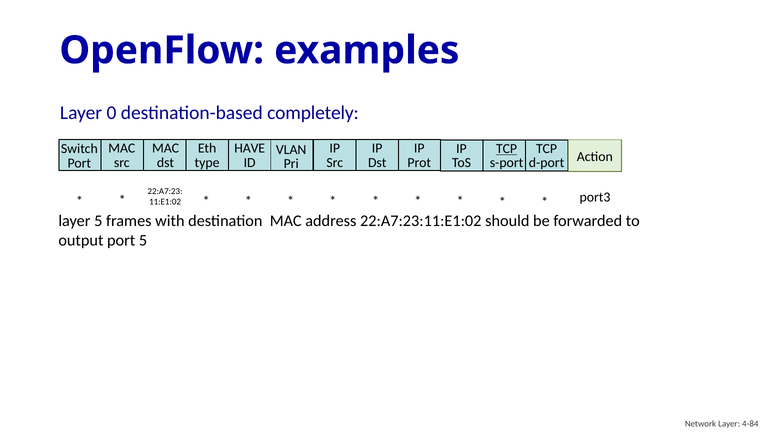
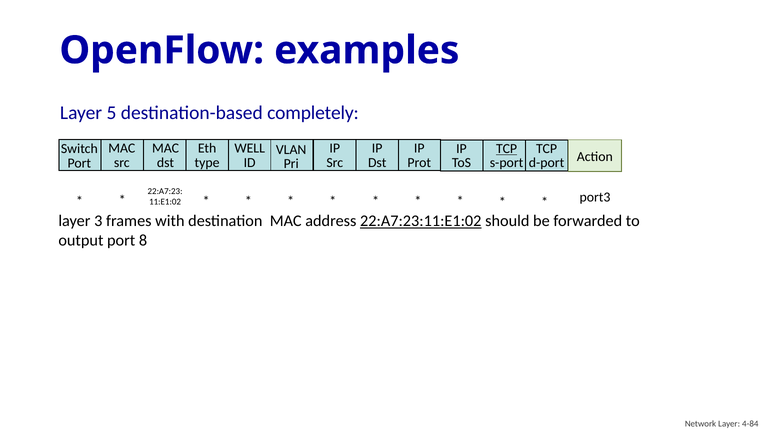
0: 0 -> 5
HAVE: HAVE -> WELL
layer 5: 5 -> 3
22:A7:23:11:E1:02 underline: none -> present
port 5: 5 -> 8
